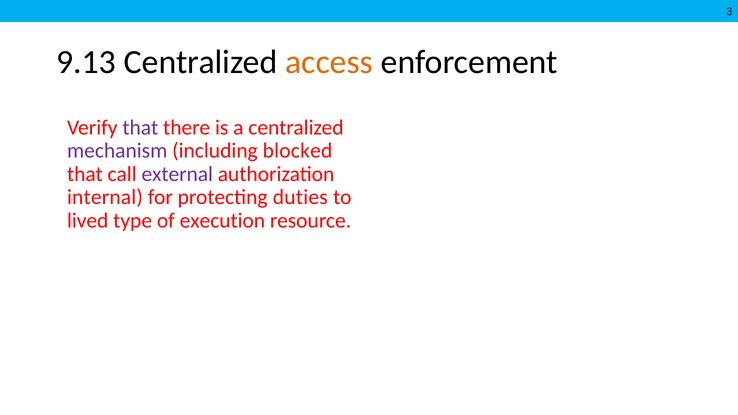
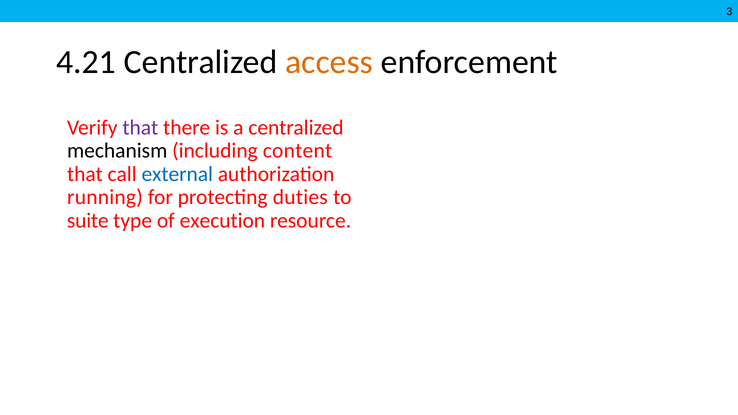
9.13: 9.13 -> 4.21
mechanism colour: purple -> black
blocked: blocked -> content
external colour: purple -> blue
internal: internal -> running
lived: lived -> suite
